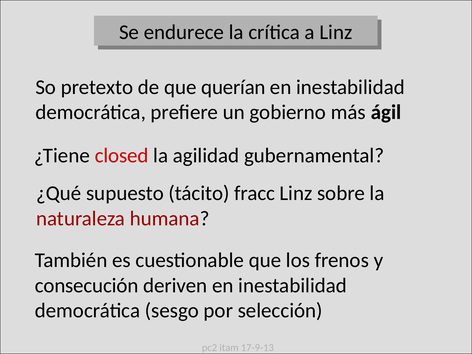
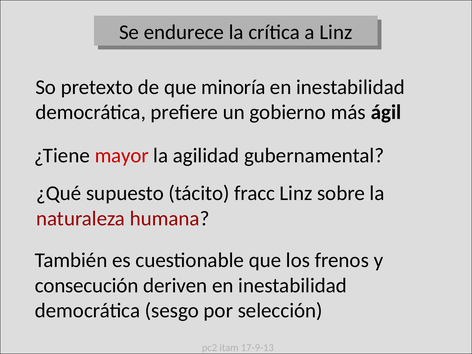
querían: querían -> minoría
closed: closed -> mayor
